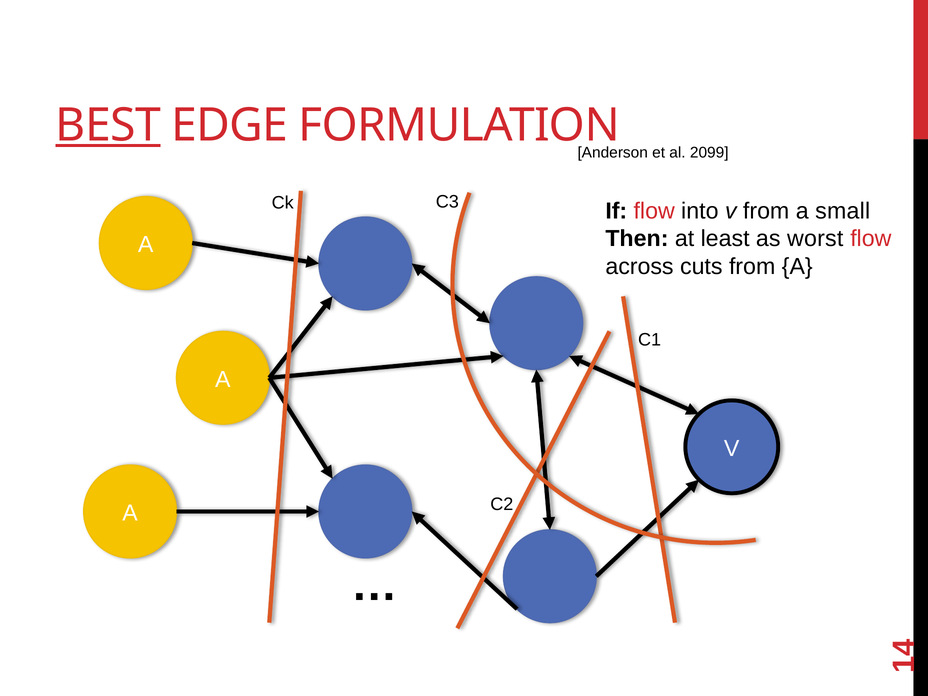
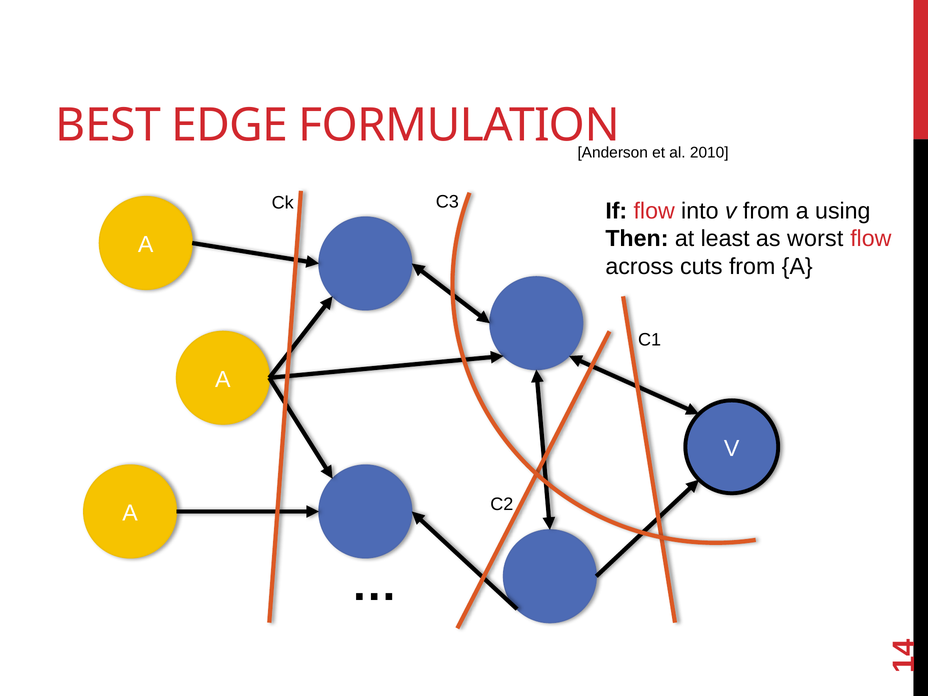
BEST underline: present -> none
2099: 2099 -> 2010
small: small -> using
